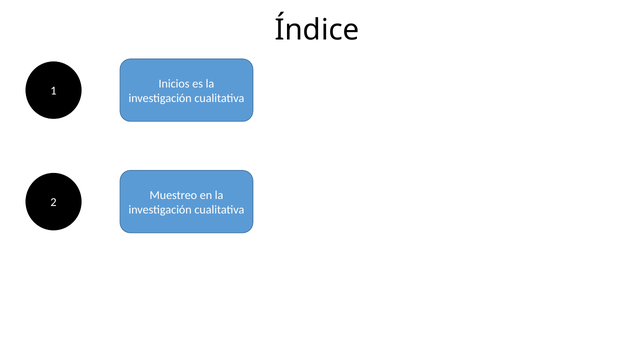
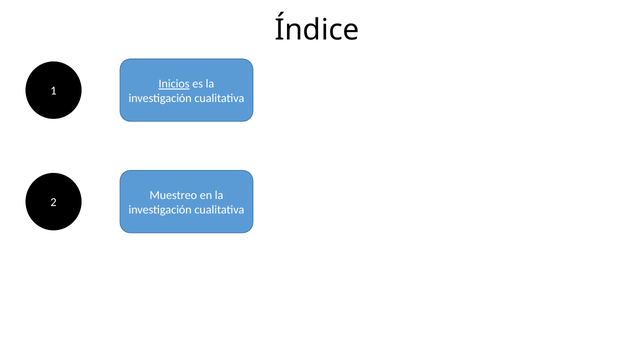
Inicios underline: none -> present
